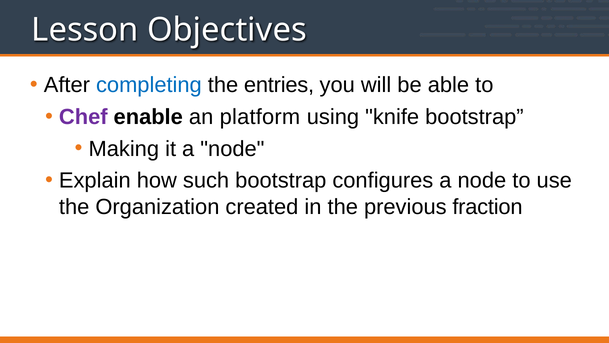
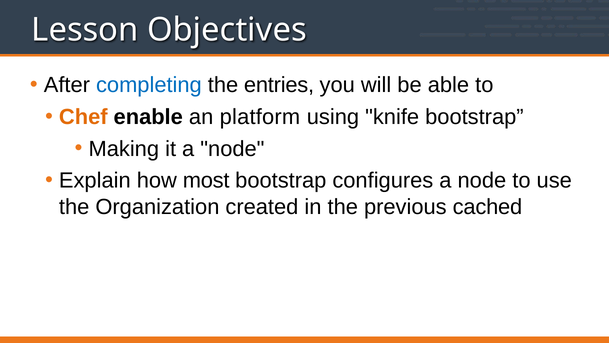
Chef colour: purple -> orange
such: such -> most
fraction: fraction -> cached
